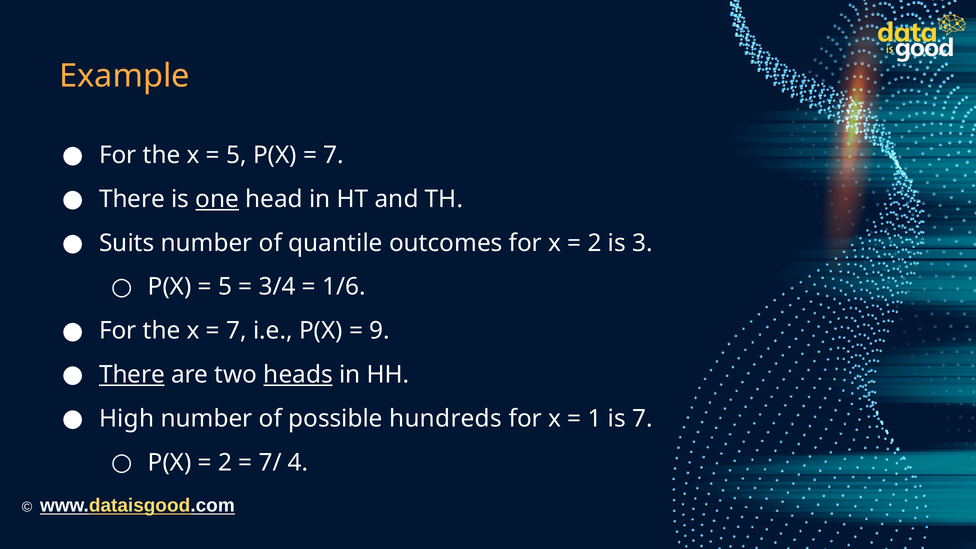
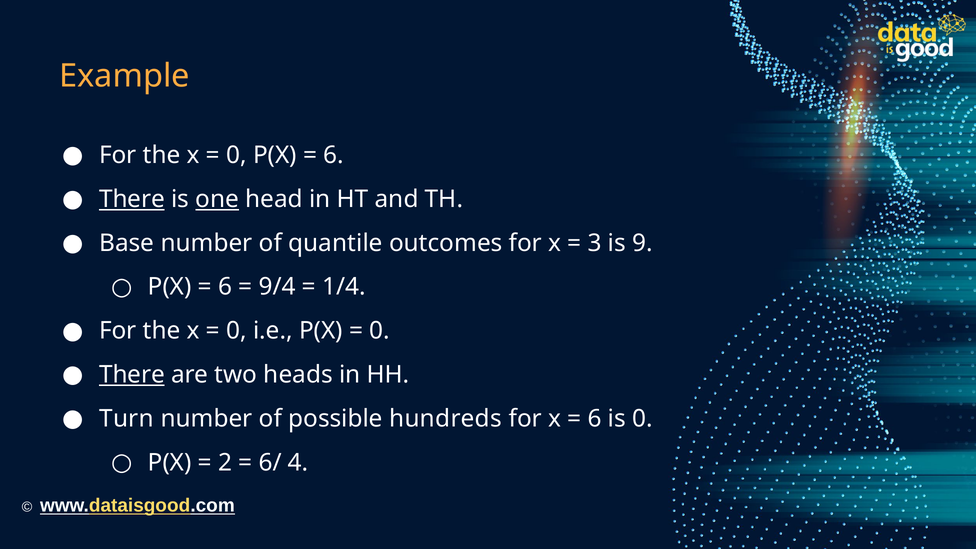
5 at (237, 155): 5 -> 0
7 at (334, 155): 7 -> 6
There at (132, 199) underline: none -> present
Suits: Suits -> Base
2 at (595, 243): 2 -> 3
3: 3 -> 9
5 at (225, 287): 5 -> 6
3/4: 3/4 -> 9/4
1/6: 1/6 -> 1/4
7 at (237, 331): 7 -> 0
9 at (380, 331): 9 -> 0
heads underline: present -> none
High: High -> Turn
1 at (595, 419): 1 -> 6
is 7: 7 -> 0
7/: 7/ -> 6/
